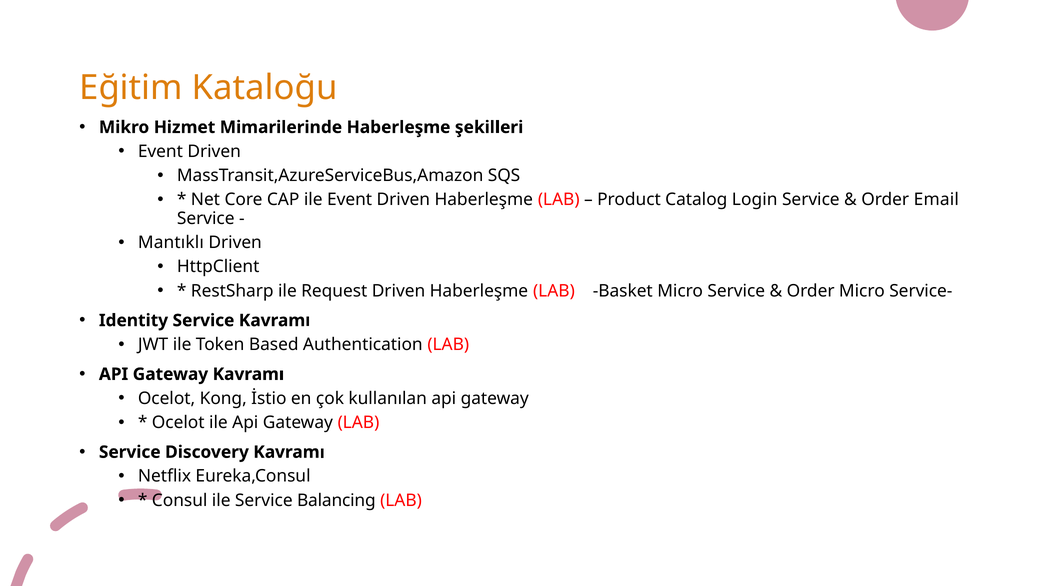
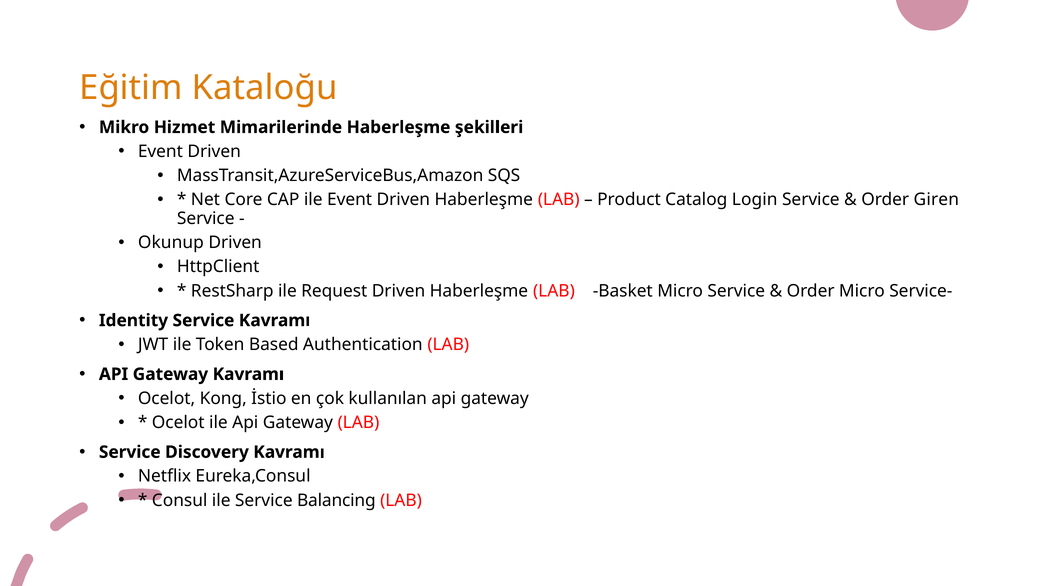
Email: Email -> Giren
Mantıklı: Mantıklı -> Okunup
